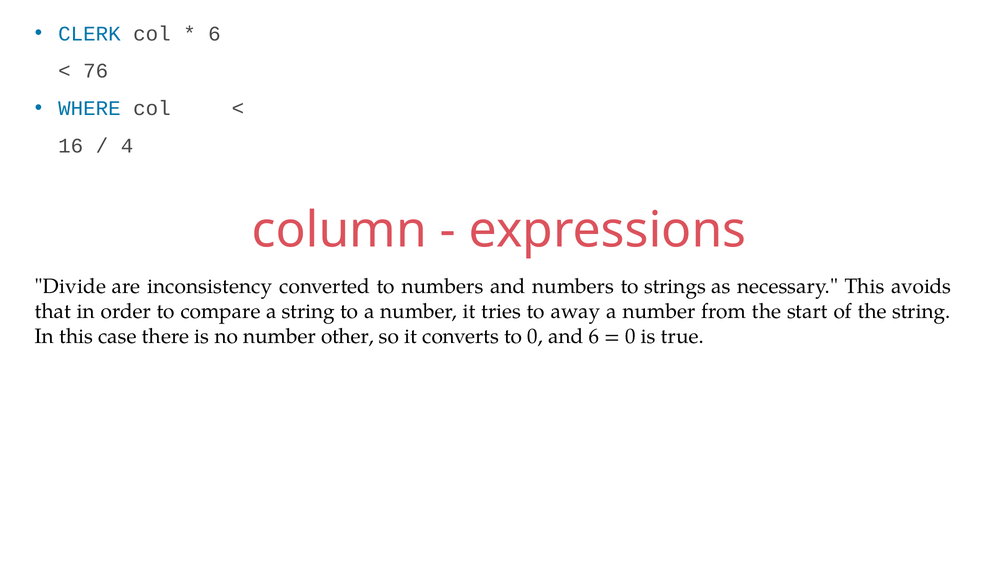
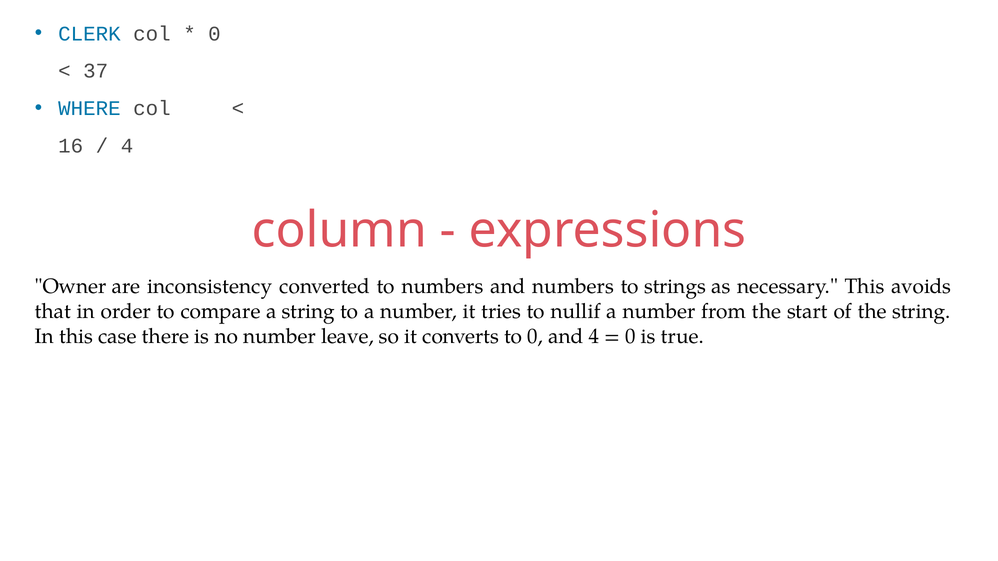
6 at (214, 34): 6 -> 0
76: 76 -> 37
Divide: Divide -> Owner
away: away -> nullif
other: other -> leave
and 6: 6 -> 4
